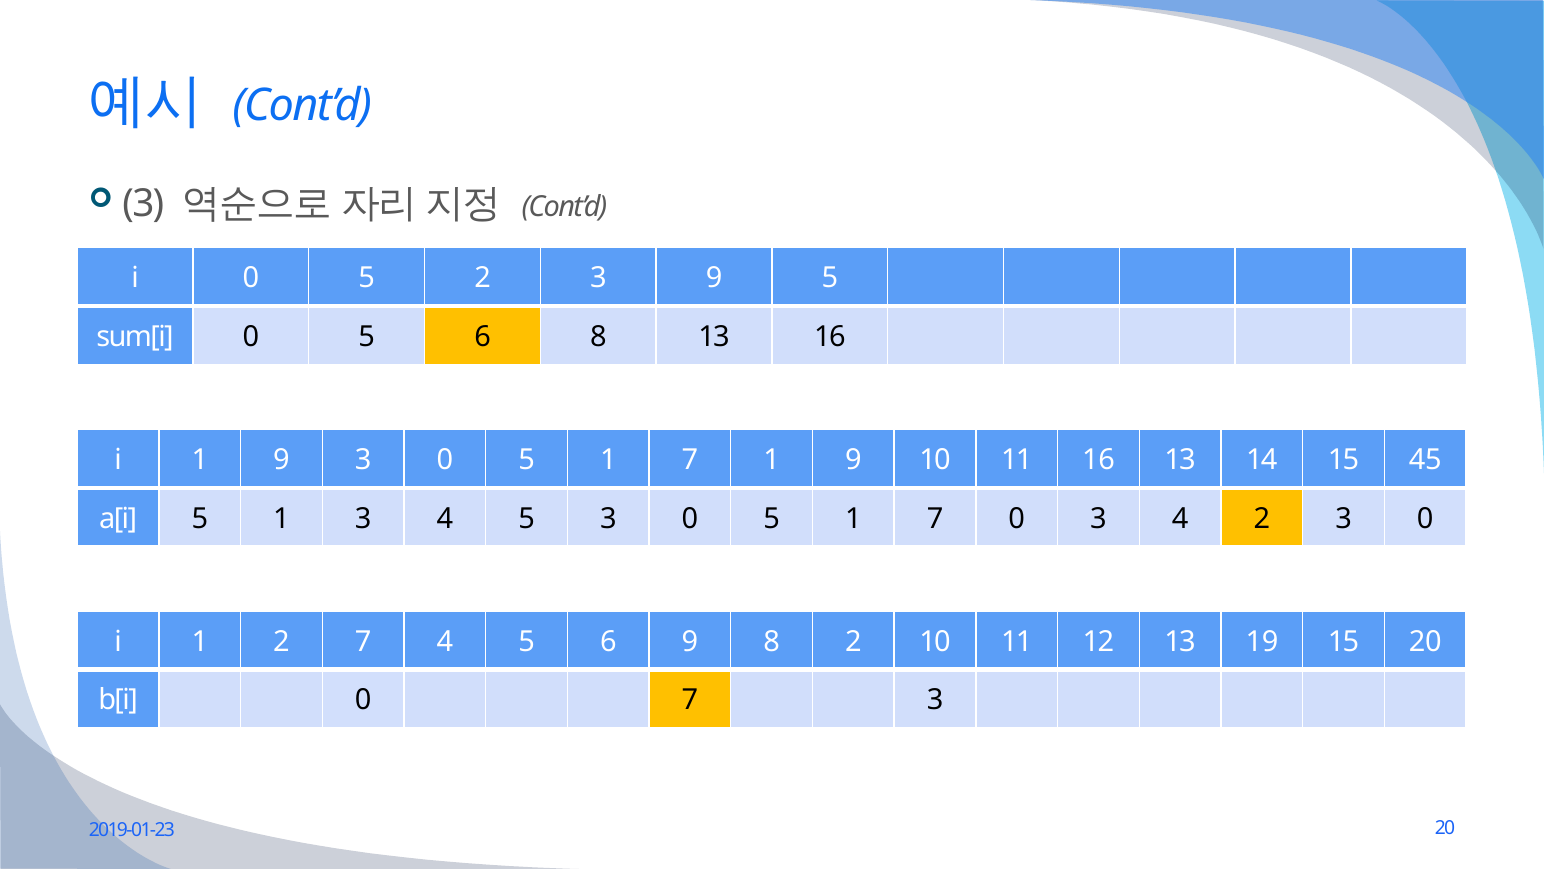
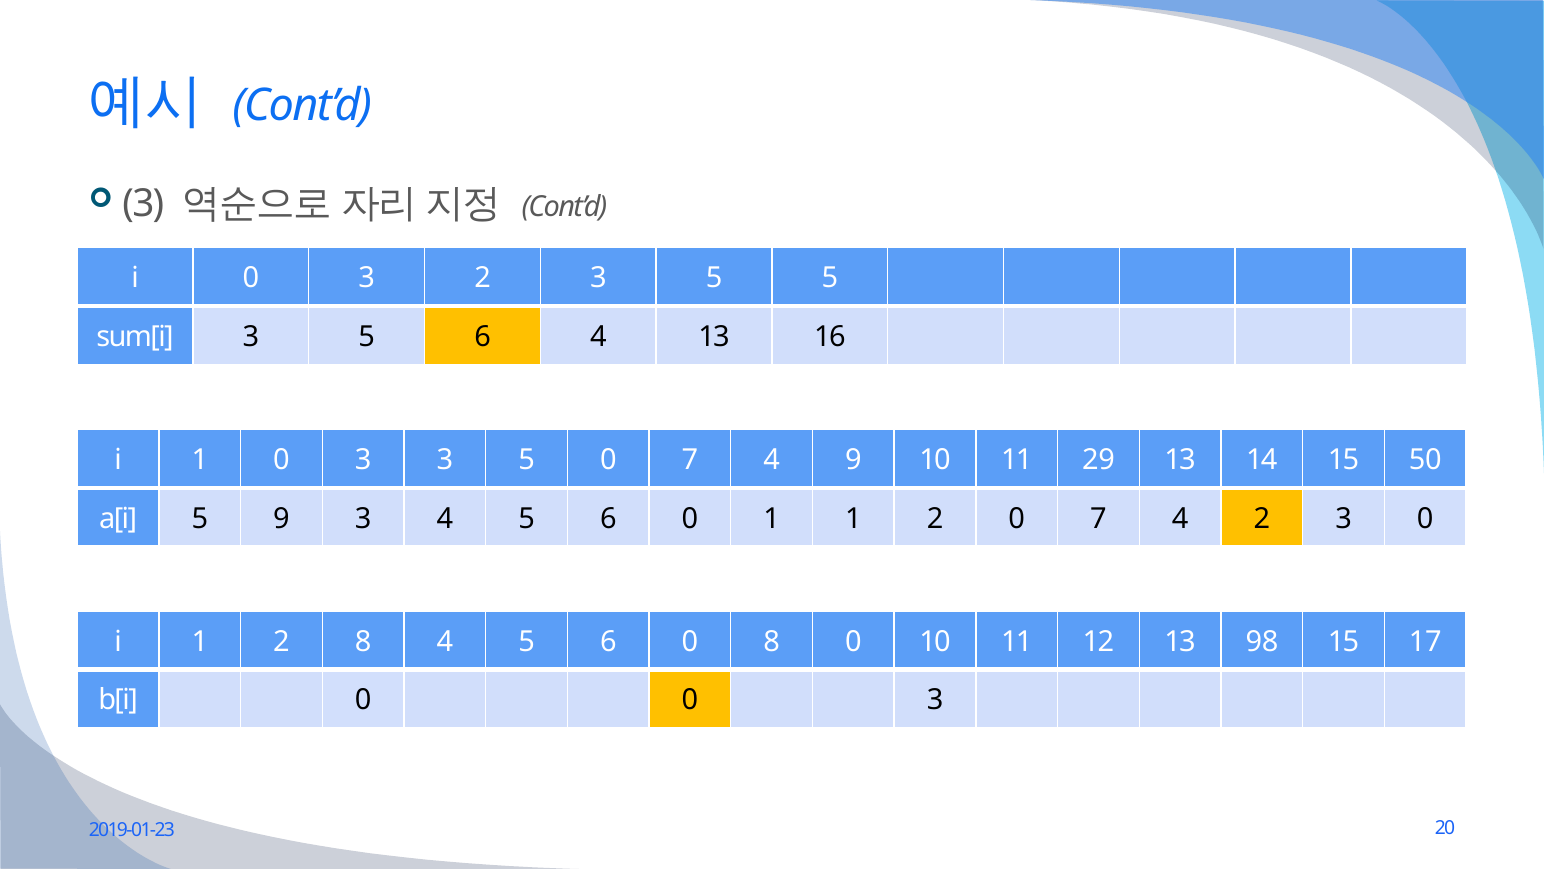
i 0 5: 5 -> 3
2 3 9: 9 -> 5
sum[i 0: 0 -> 3
6 8: 8 -> 4
i 1 9: 9 -> 0
0 at (445, 460): 0 -> 3
1 at (608, 460): 1 -> 0
1 at (772, 460): 1 -> 4
11 16: 16 -> 29
45: 45 -> 50
a[i 5 1: 1 -> 9
3 4 5 3: 3 -> 6
5 at (772, 518): 5 -> 1
7 at (935, 518): 7 -> 2
3 at (1098, 518): 3 -> 7
2 7: 7 -> 8
9 at (690, 641): 9 -> 0
8 2: 2 -> 0
19: 19 -> 98
15 20: 20 -> 17
0 7: 7 -> 0
